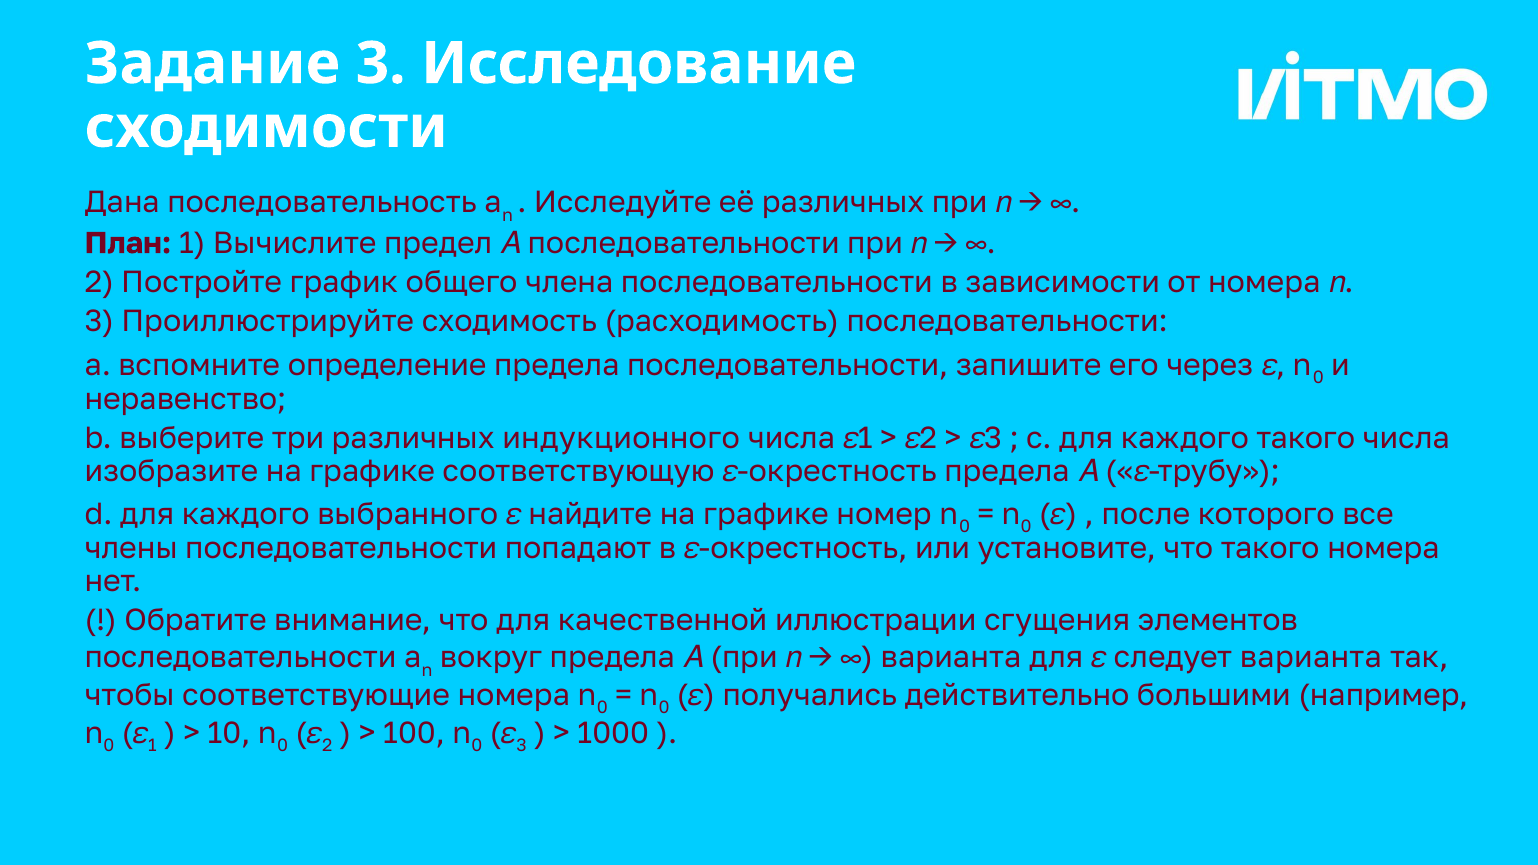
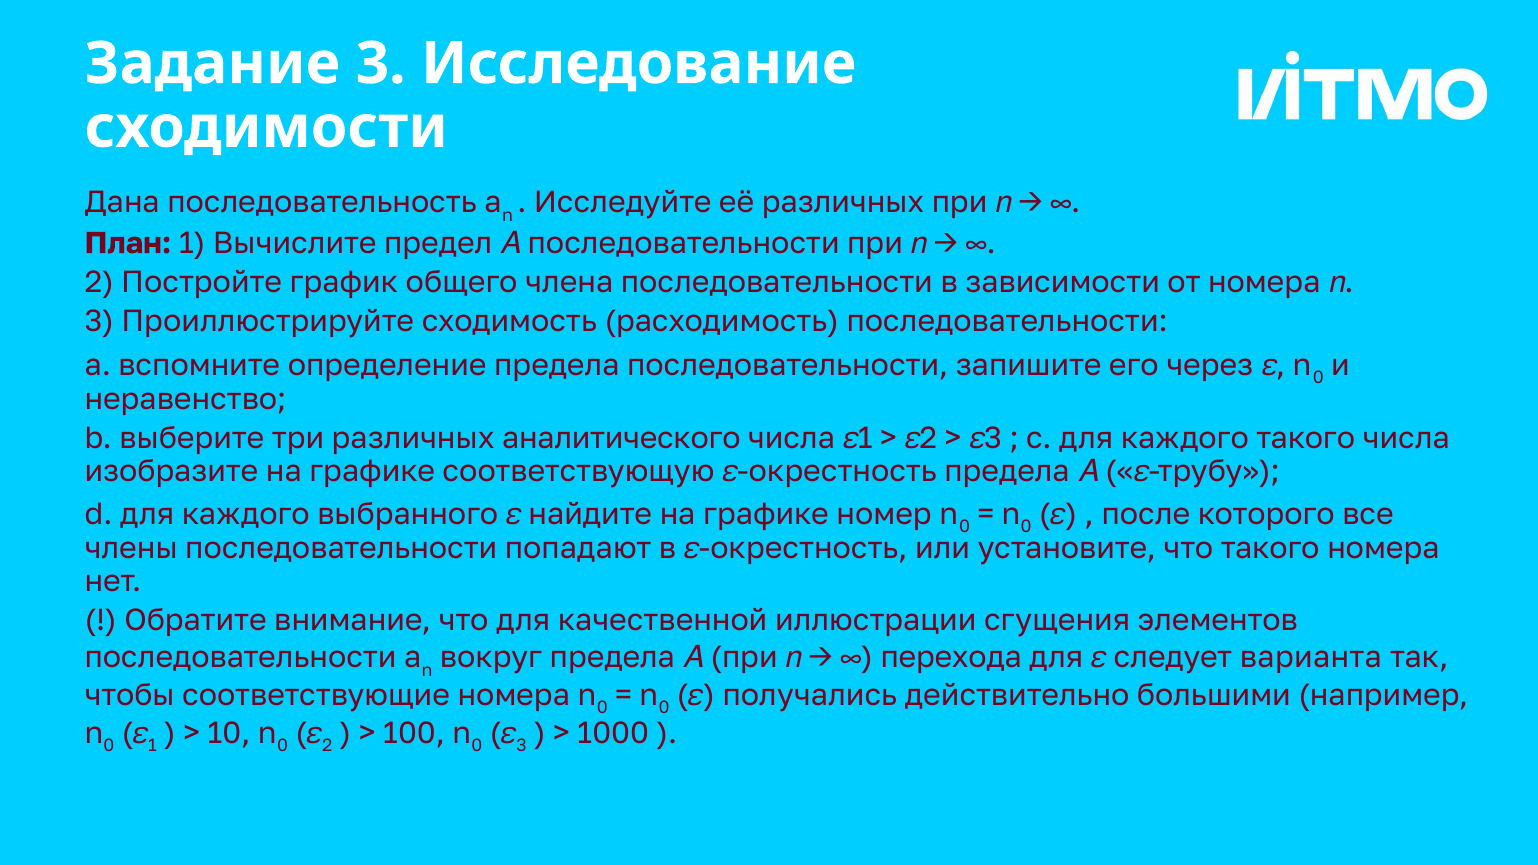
индукционного: индукционного -> аналитического
варианта at (951, 658): варианта -> перехода
